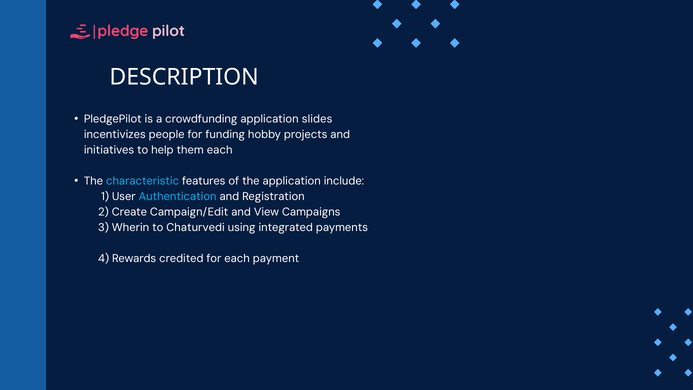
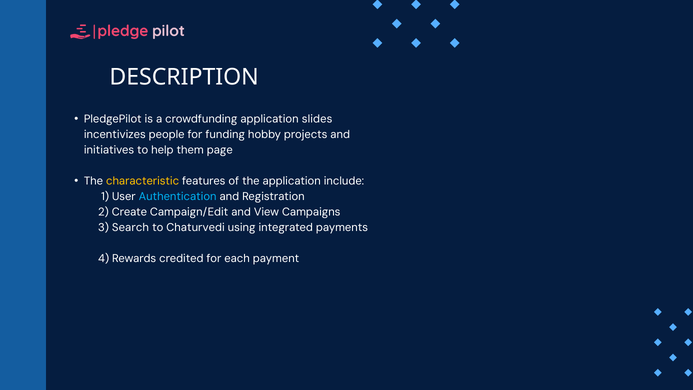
them each: each -> page
characteristic colour: light blue -> yellow
Wherin: Wherin -> Search
